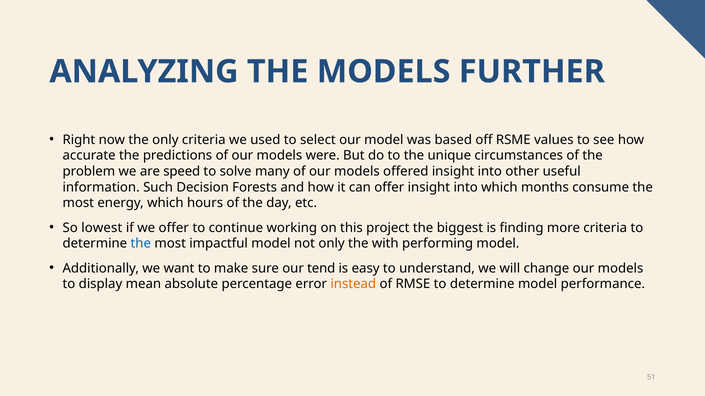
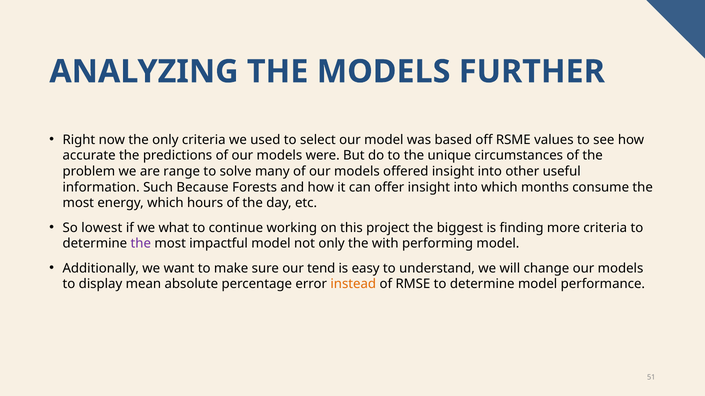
speed: speed -> range
Decision: Decision -> Because
we offer: offer -> what
the at (141, 244) colour: blue -> purple
